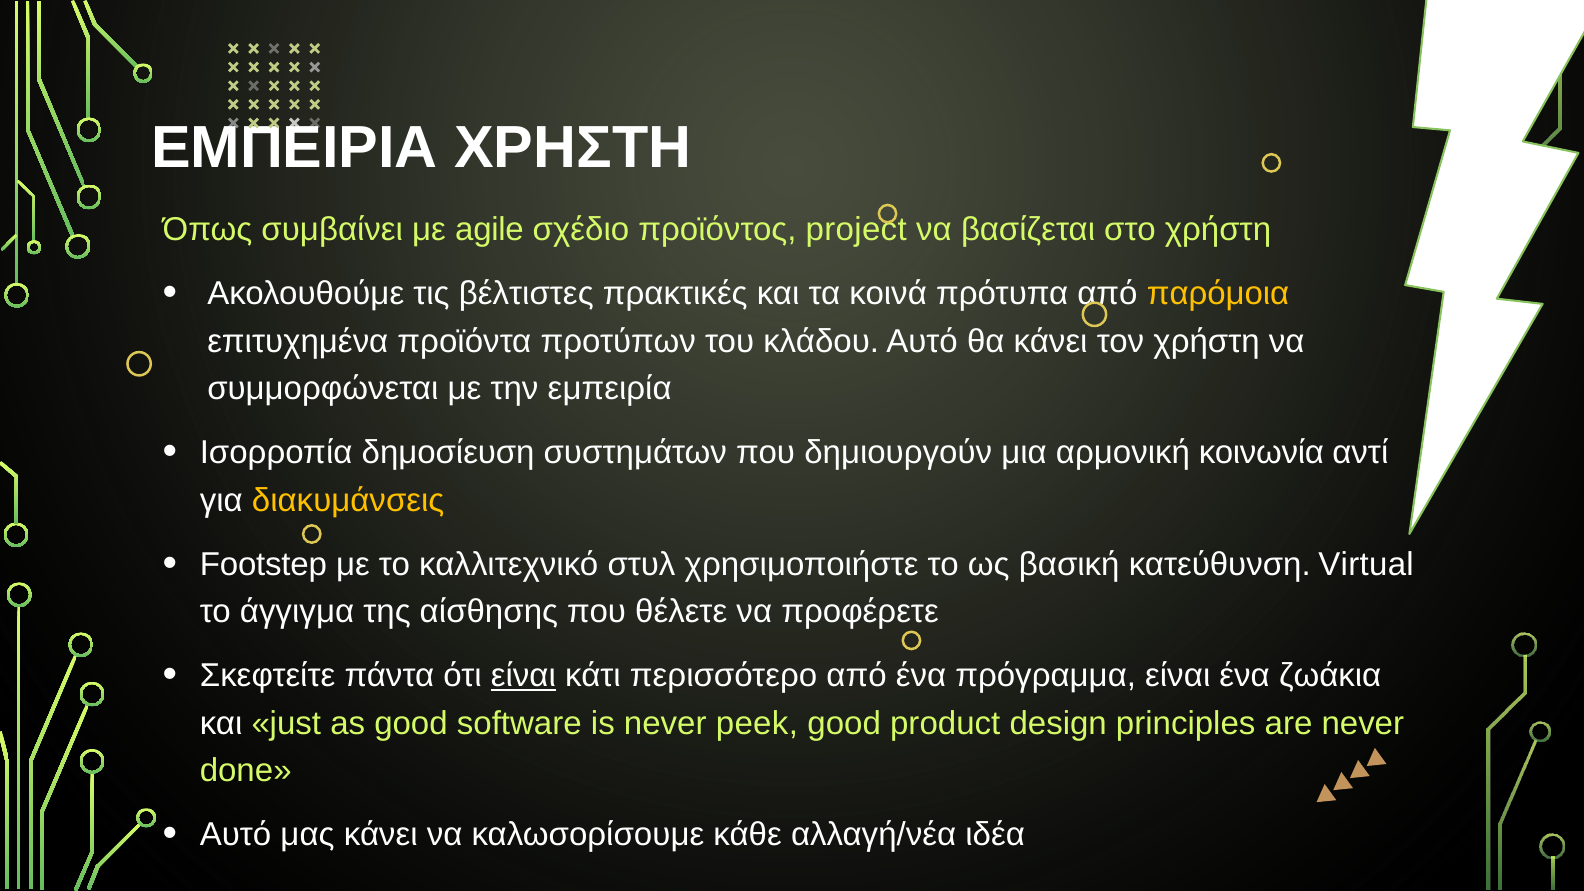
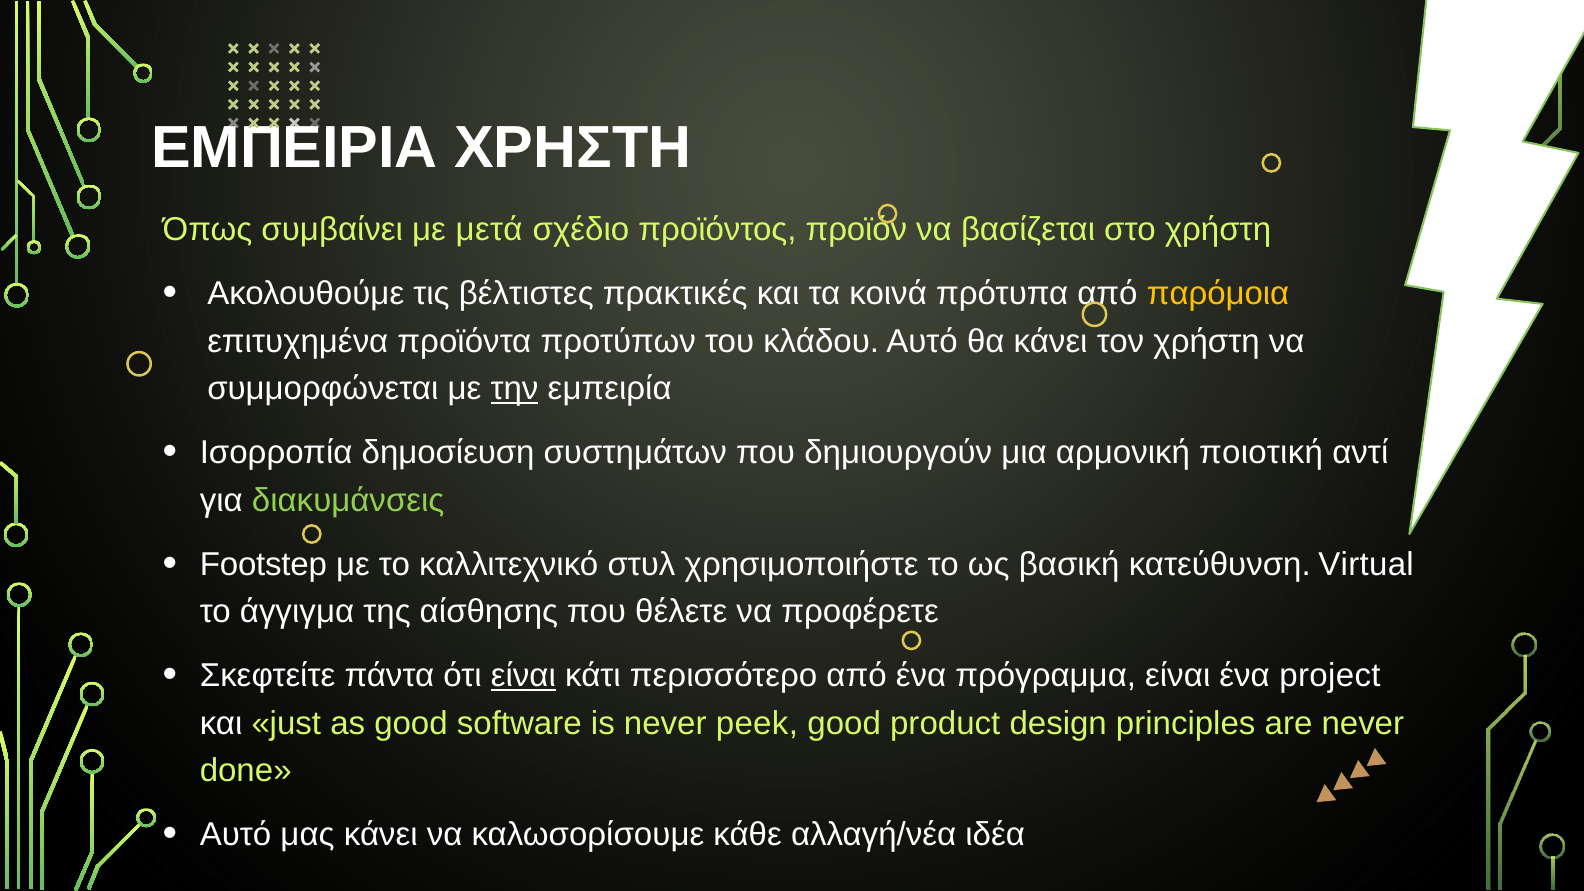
agile: agile -> μετά
project: project -> προϊόν
την underline: none -> present
κοινωνία: κοινωνία -> ποιοτική
διακυμάνσεις colour: yellow -> light green
ζωάκια: ζωάκια -> project
